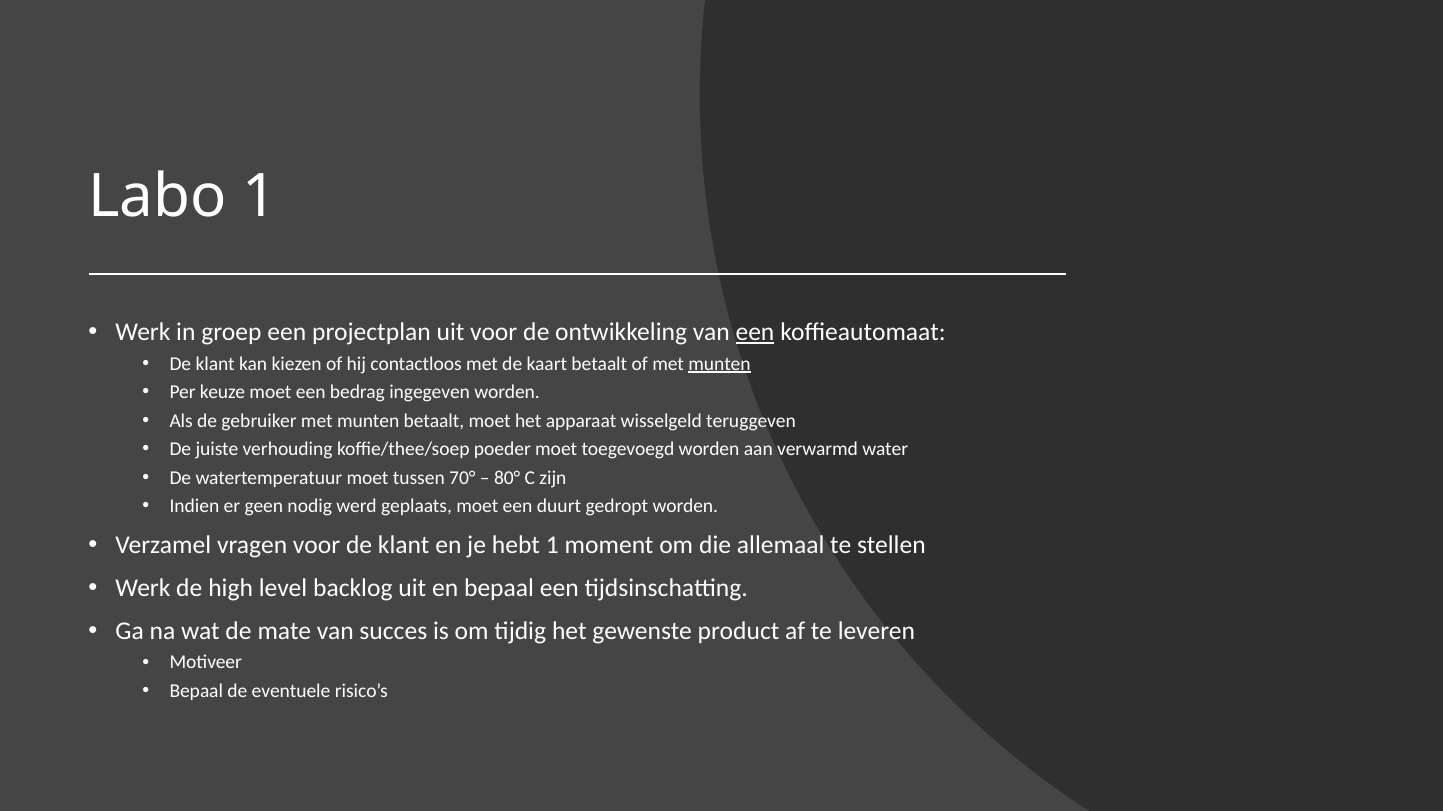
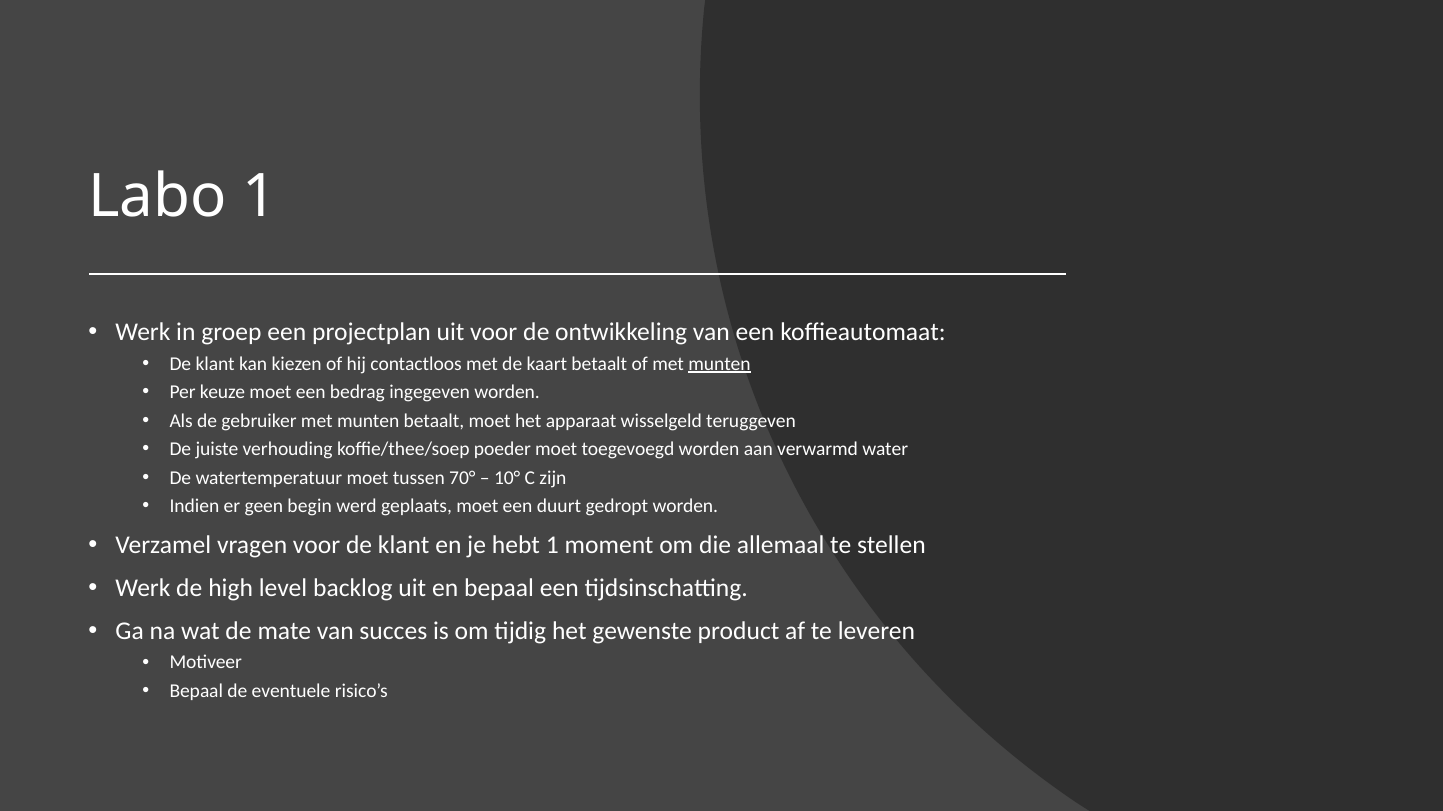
een at (755, 332) underline: present -> none
80°: 80° -> 10°
nodig: nodig -> begin
